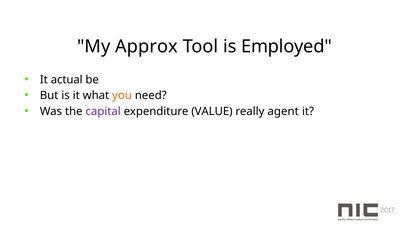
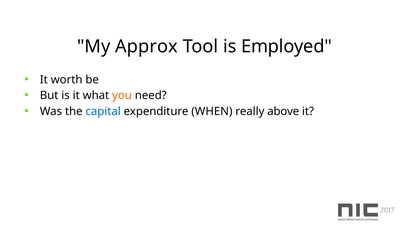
actual: actual -> worth
capital colour: purple -> blue
VALUE: VALUE -> WHEN
agent: agent -> above
